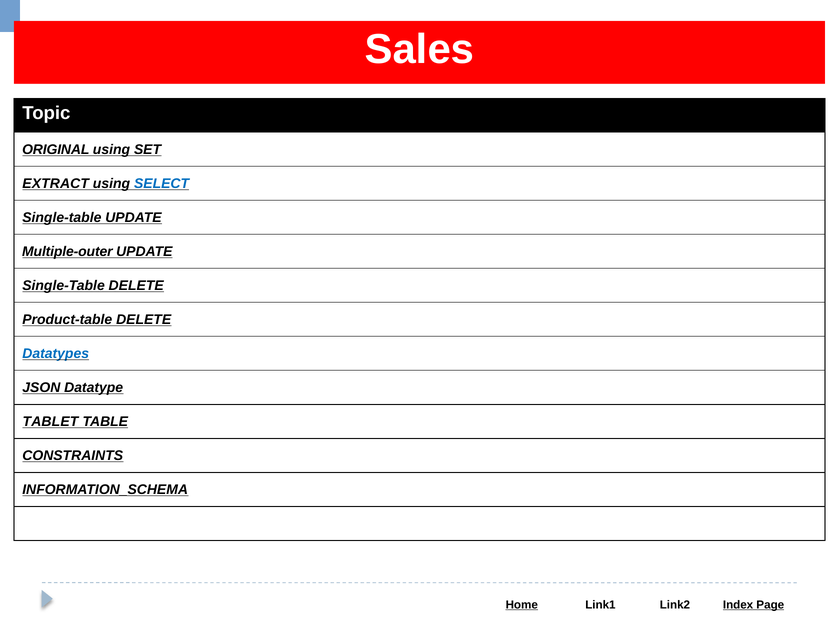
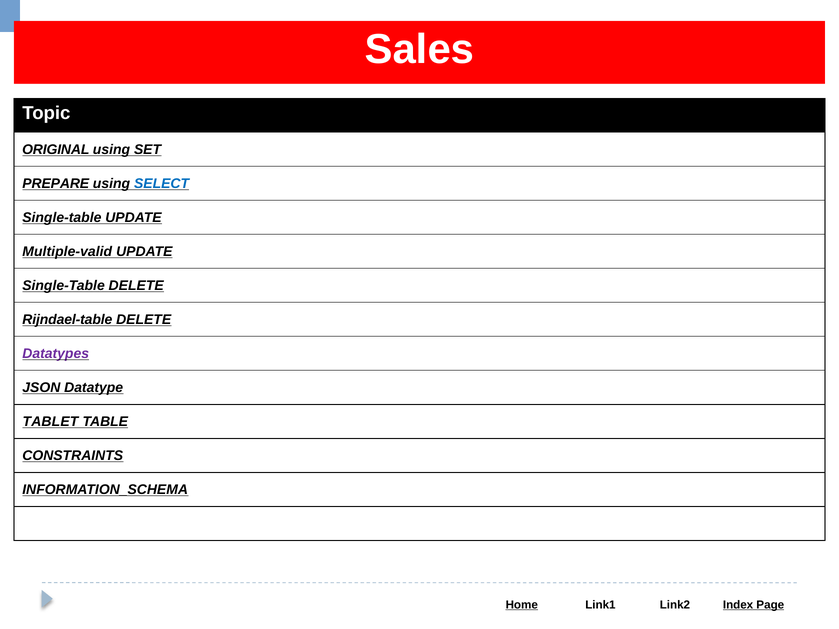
EXTRACT: EXTRACT -> PREPARE
Multiple-outer: Multiple-outer -> Multiple-valid
Product-table: Product-table -> Rijndael-table
Datatypes colour: blue -> purple
